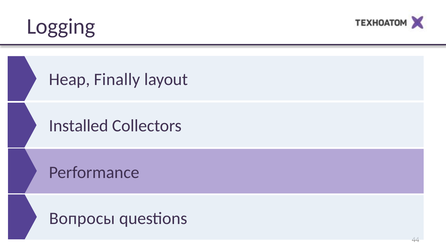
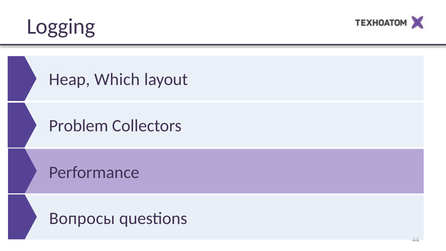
Finally: Finally -> Which
Installed: Installed -> Problem
